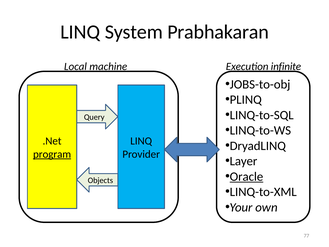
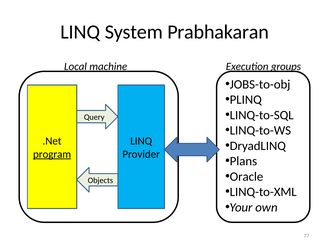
infinite: infinite -> groups
Layer: Layer -> Plans
Oracle underline: present -> none
